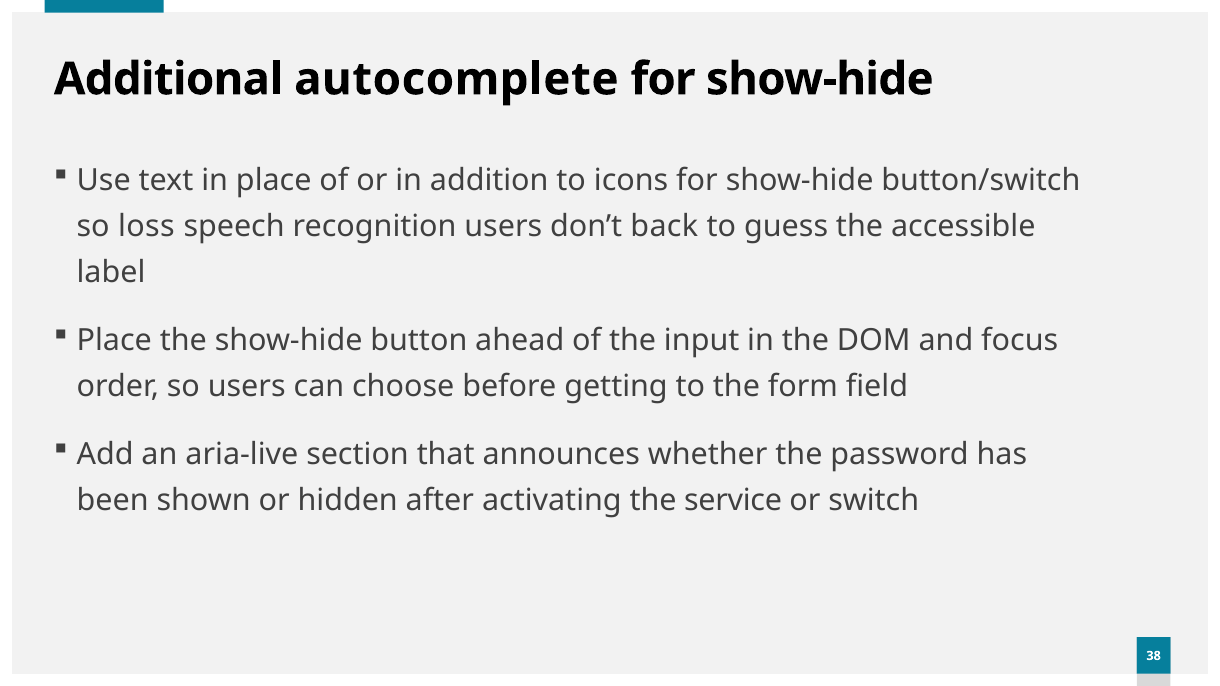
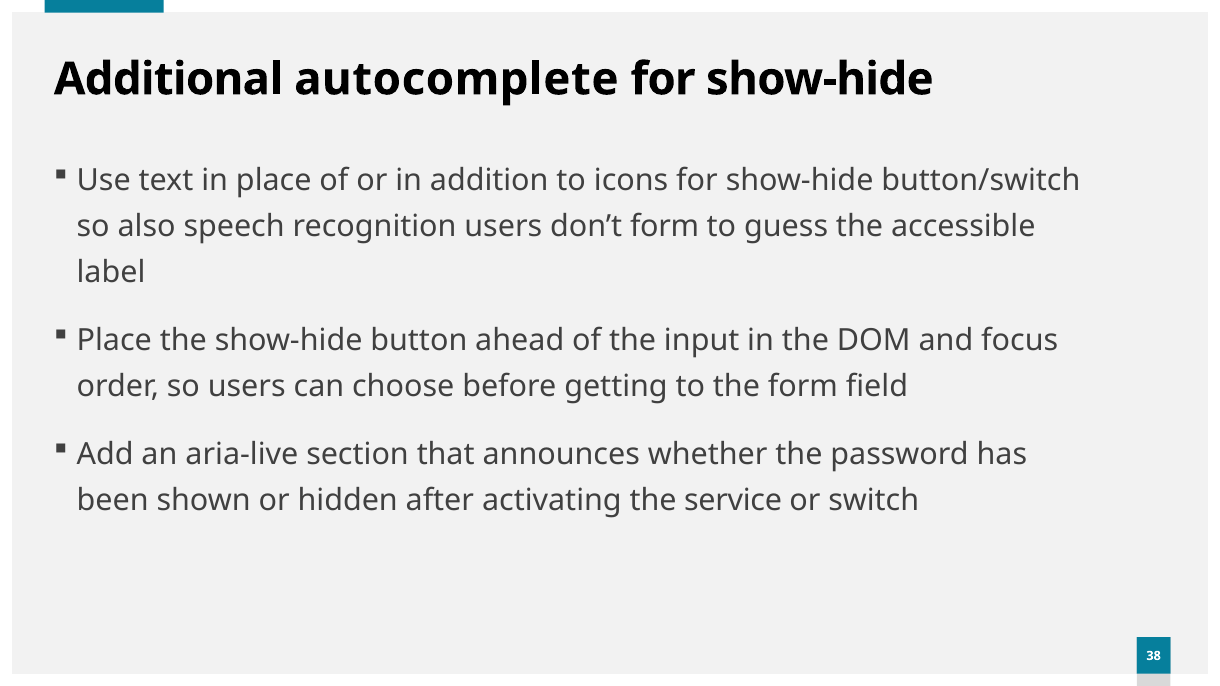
loss: loss -> also
don’t back: back -> form
